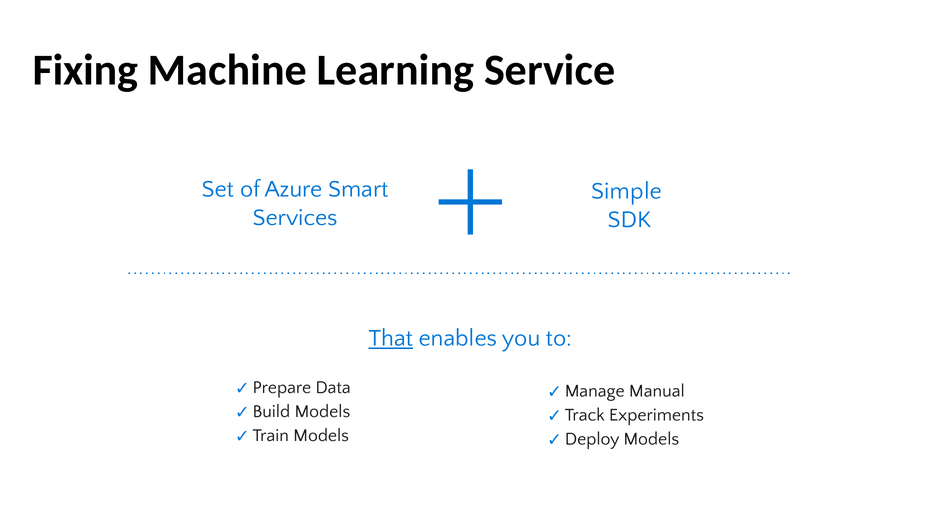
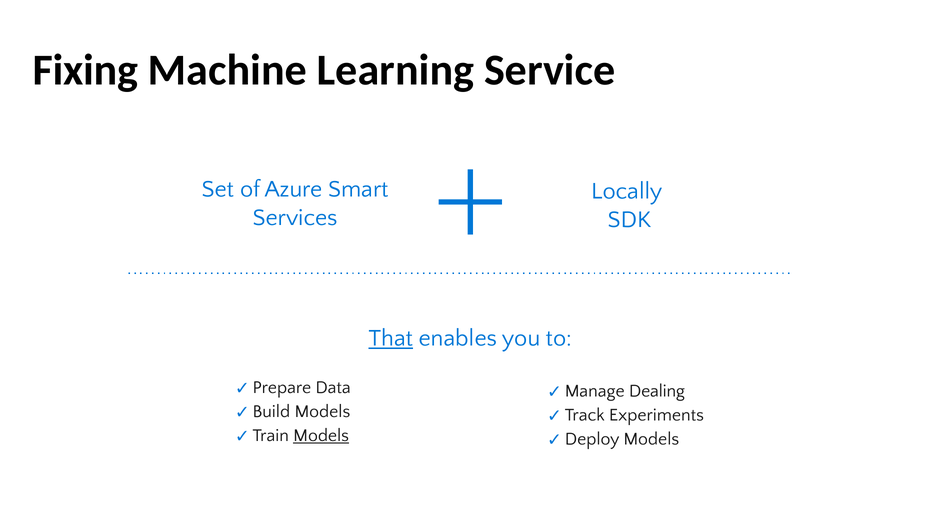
Simple: Simple -> Locally
Manual: Manual -> Dealing
Models at (321, 436) underline: none -> present
